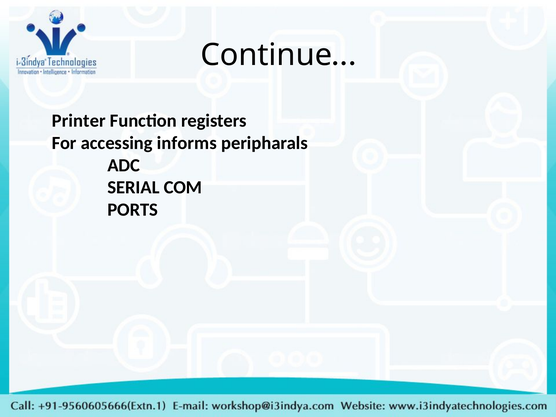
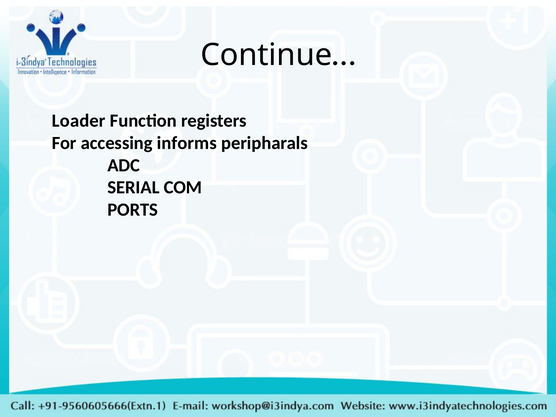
Printer: Printer -> Loader
